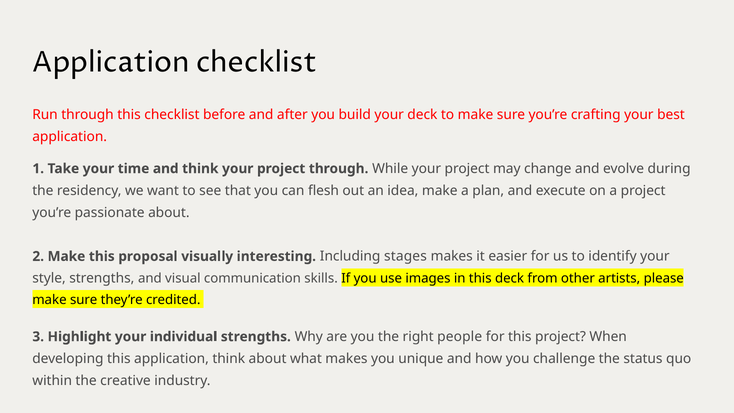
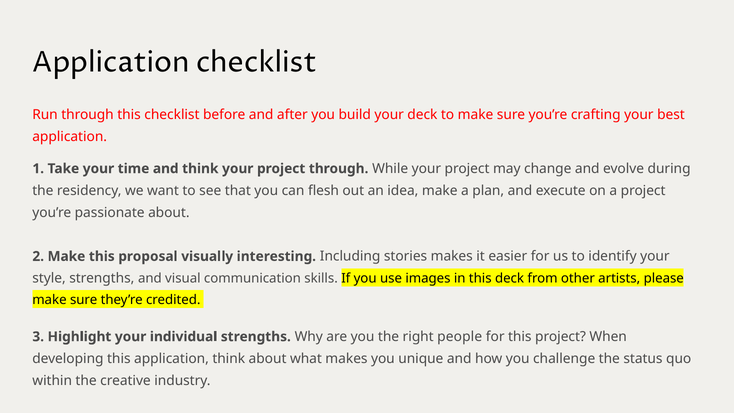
stages: stages -> stories
